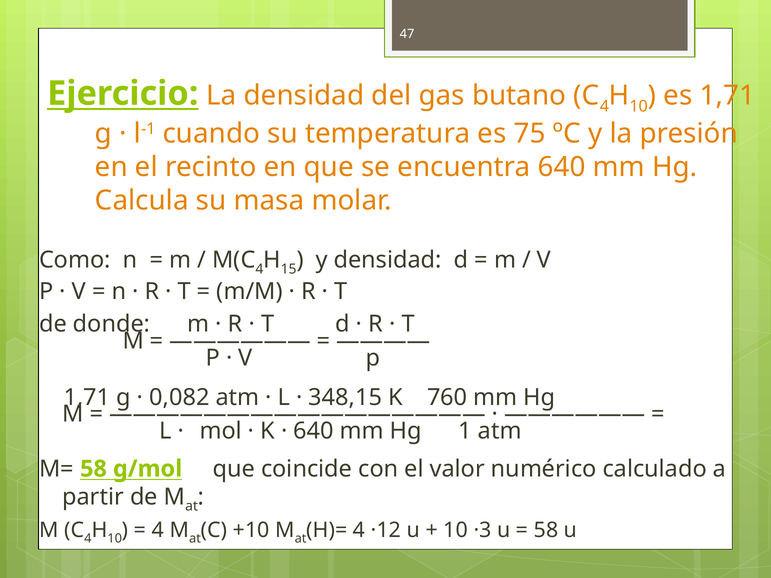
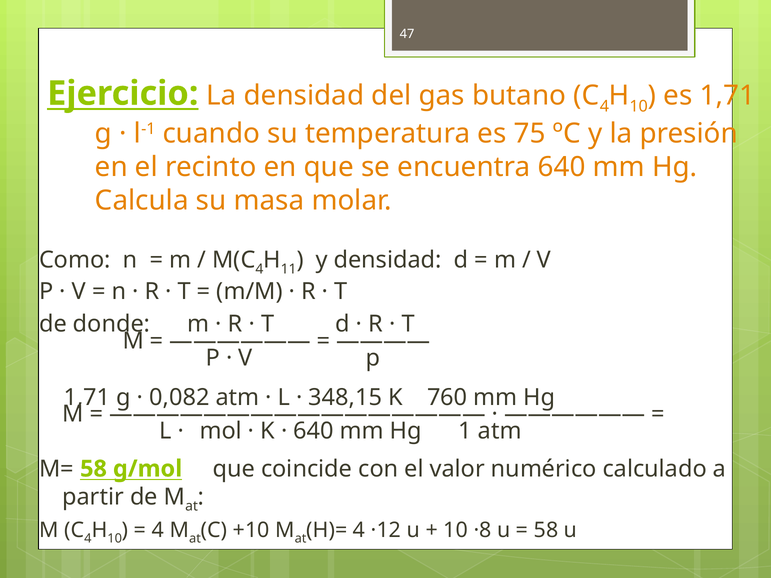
15: 15 -> 11
·3: ·3 -> ·8
